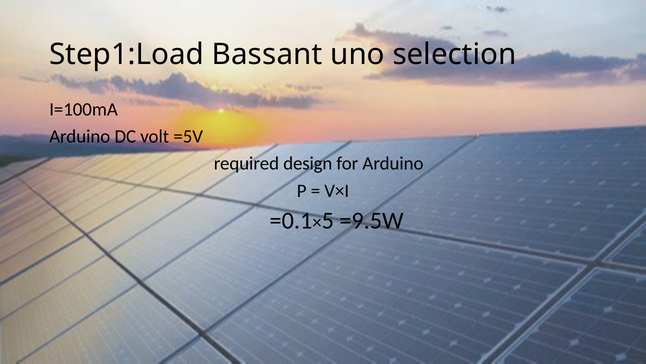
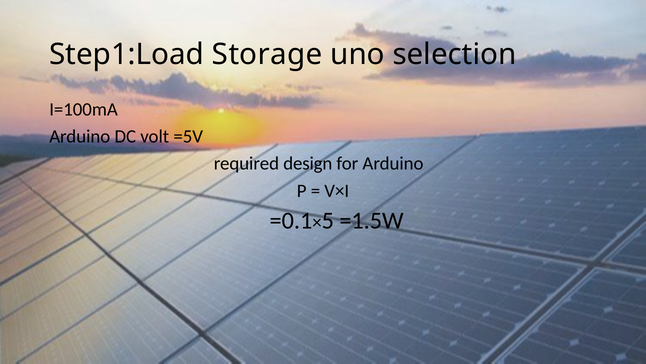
Bassant: Bassant -> Storage
=9.5W: =9.5W -> =1.5W
